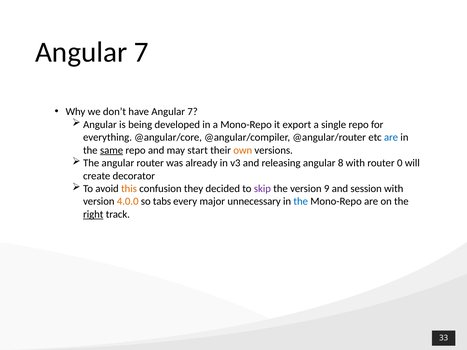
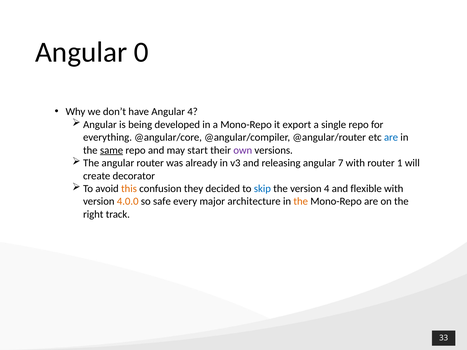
7 at (141, 52): 7 -> 0
have Angular 7: 7 -> 4
own colour: orange -> purple
8: 8 -> 7
0: 0 -> 1
skip colour: purple -> blue
version 9: 9 -> 4
session: session -> flexible
tabs: tabs -> safe
unnecessary: unnecessary -> architecture
the at (301, 202) colour: blue -> orange
right underline: present -> none
